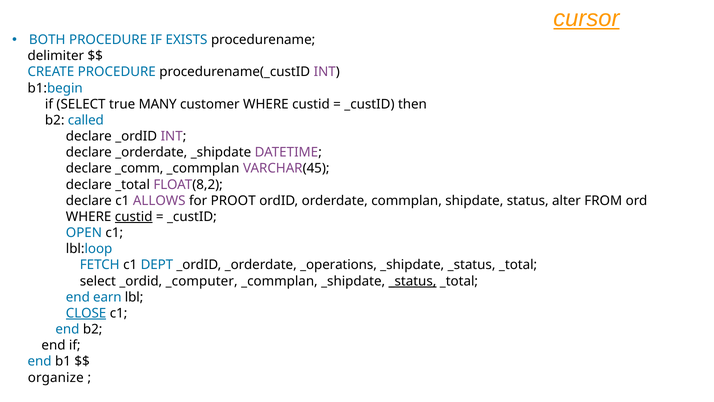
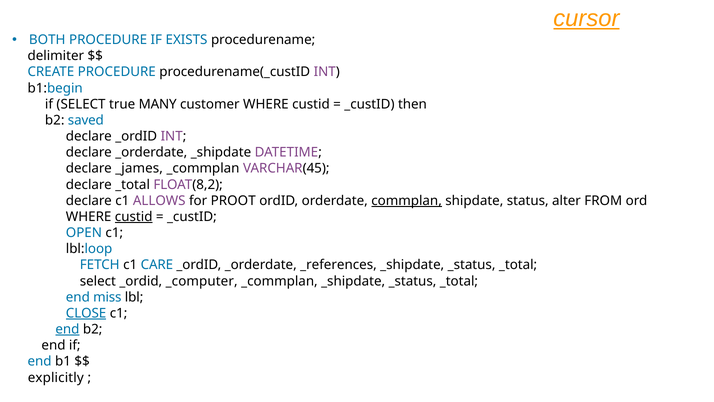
called: called -> saved
_comm: _comm -> _james
commplan underline: none -> present
DEPT: DEPT -> CARE
_operations: _operations -> _references
_status at (412, 281) underline: present -> none
earn: earn -> miss
end at (67, 329) underline: none -> present
organize: organize -> explicitly
